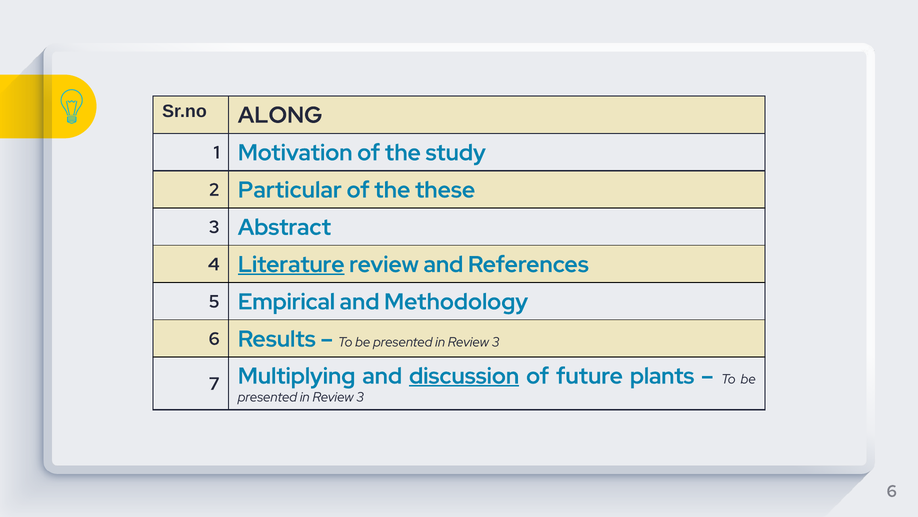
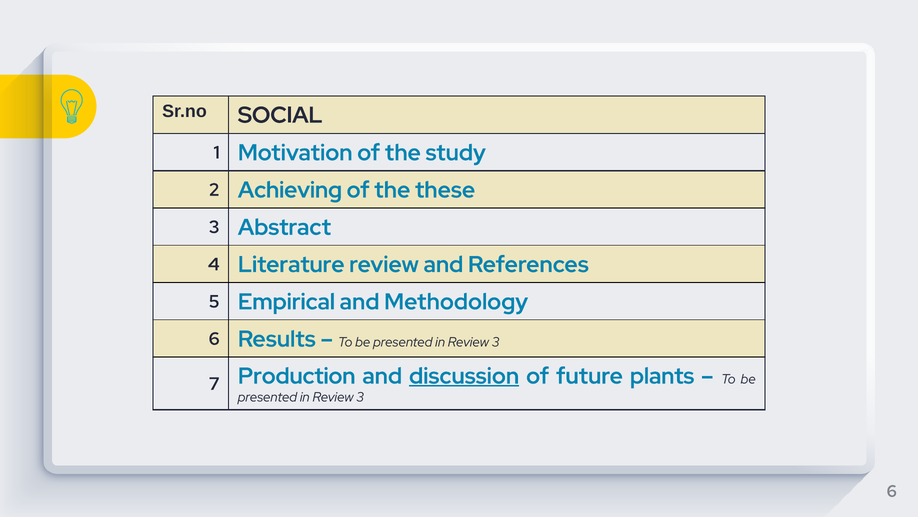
ALONG: ALONG -> SOCIAL
Particular: Particular -> Achieving
Literature underline: present -> none
Multiplying: Multiplying -> Production
